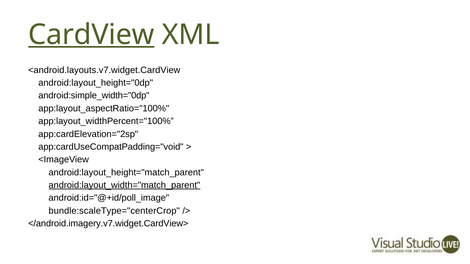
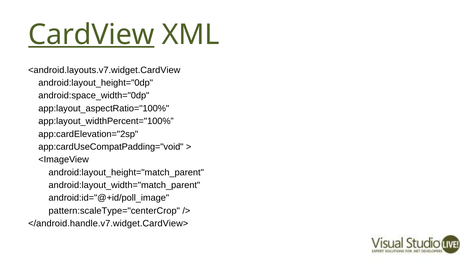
android:simple_width="0dp: android:simple_width="0dp -> android:space_width="0dp
android:layout_width="match_parent underline: present -> none
bundle:scaleType="centerCrop: bundle:scaleType="centerCrop -> pattern:scaleType="centerCrop
</android.imagery.v7.widget.CardView>: </android.imagery.v7.widget.CardView> -> </android.handle.v7.widget.CardView>
